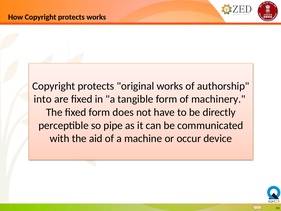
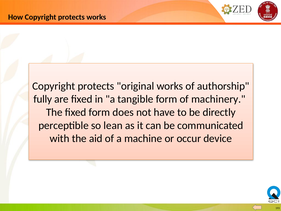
into: into -> fully
pipe: pipe -> lean
